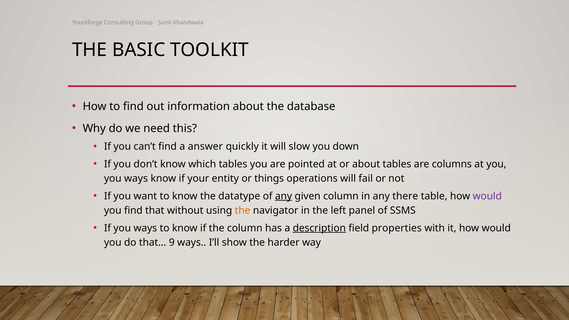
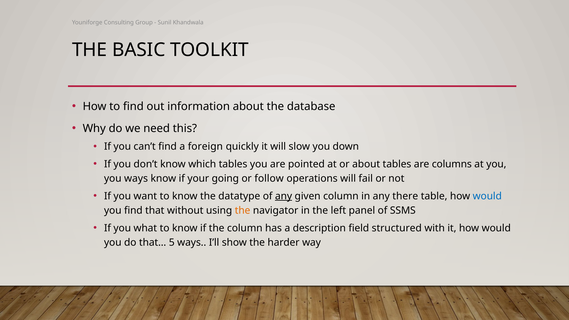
answer: answer -> foreign
entity: entity -> going
things: things -> follow
would at (487, 196) colour: purple -> blue
If you ways: ways -> what
description underline: present -> none
properties: properties -> structured
9: 9 -> 5
